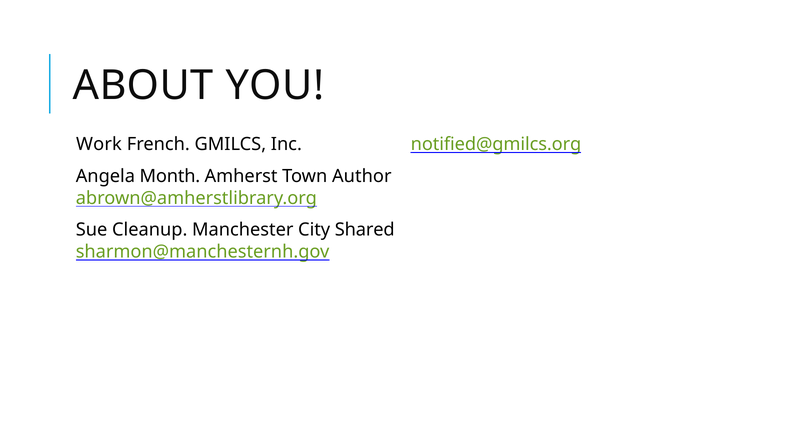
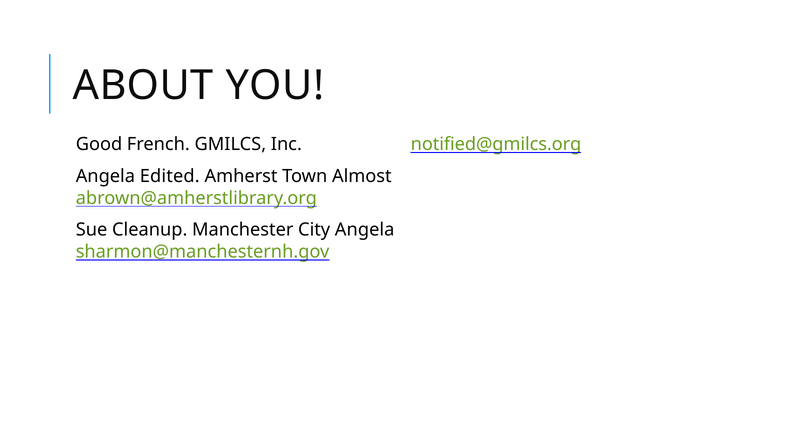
Work: Work -> Good
Month: Month -> Edited
Author: Author -> Almost
City Shared: Shared -> Angela
